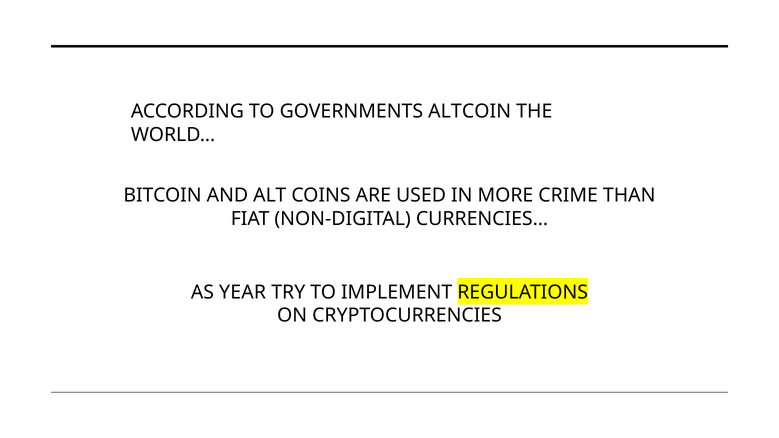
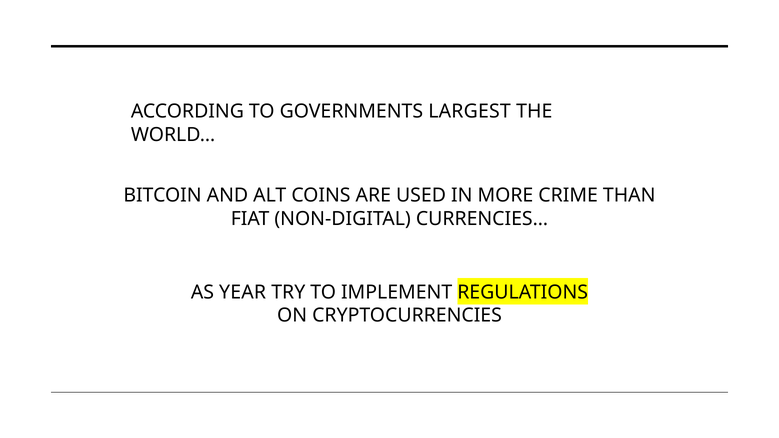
ALTCOIN: ALTCOIN -> LARGEST
